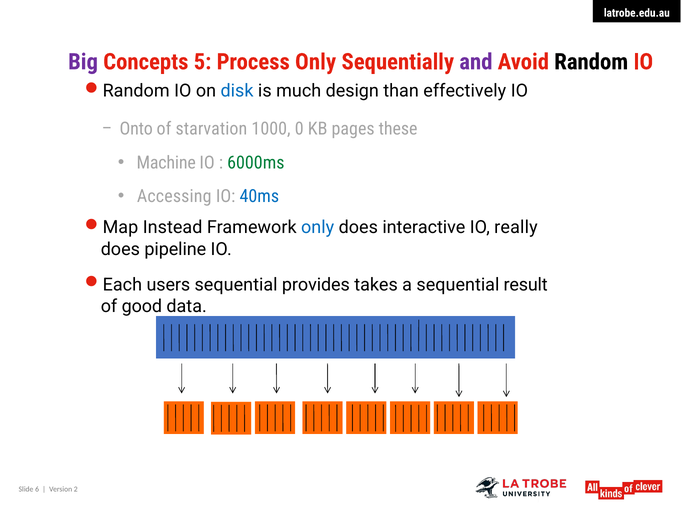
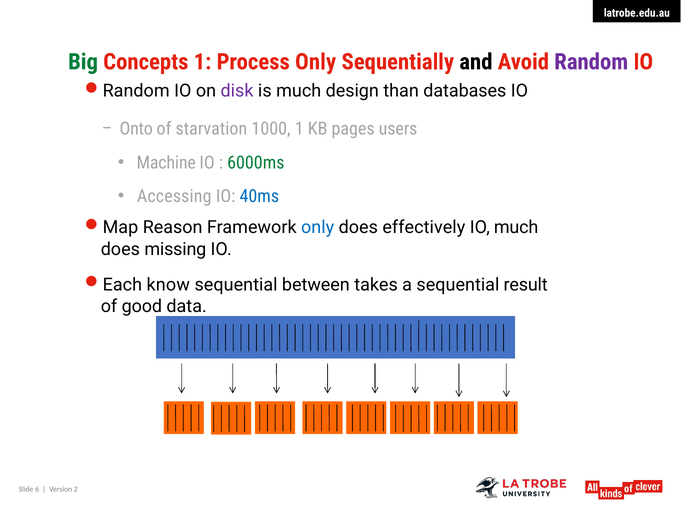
Big colour: purple -> green
Concepts 5: 5 -> 1
and colour: purple -> black
Random colour: black -> purple
disk colour: blue -> purple
effectively: effectively -> databases
1000 0: 0 -> 1
these: these -> users
Instead: Instead -> Reason
interactive: interactive -> effectively
IO really: really -> much
pipeline: pipeline -> missing
users: users -> know
provides: provides -> between
